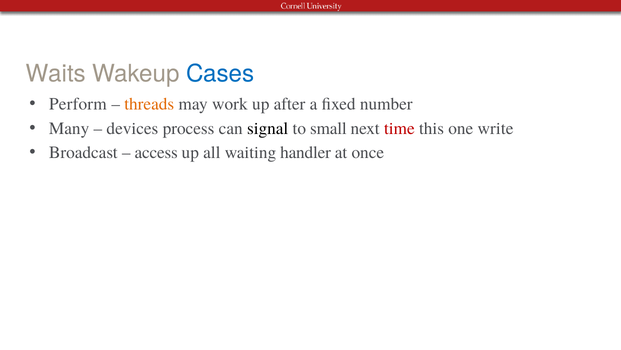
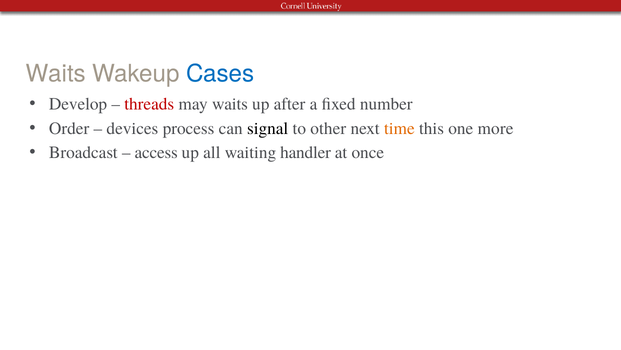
Perform: Perform -> Develop
threads colour: orange -> red
may work: work -> waits
Many: Many -> Order
small: small -> other
time colour: red -> orange
write: write -> more
